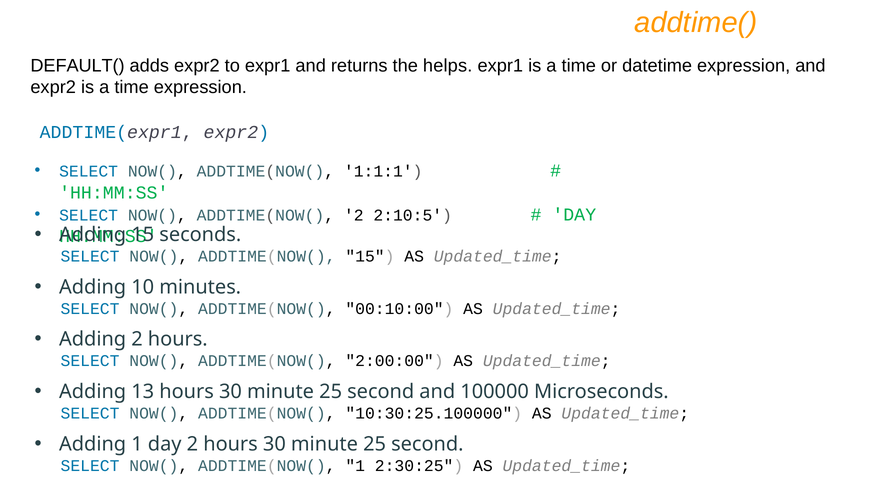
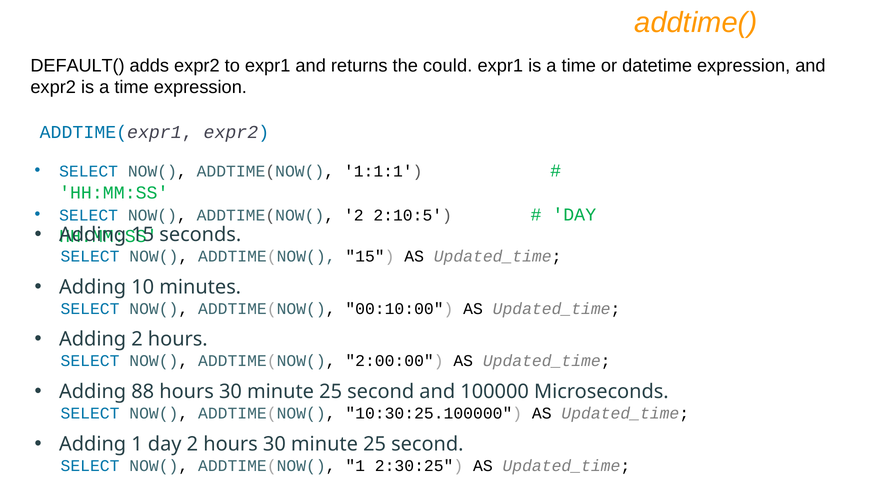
helps: helps -> could
13: 13 -> 88
